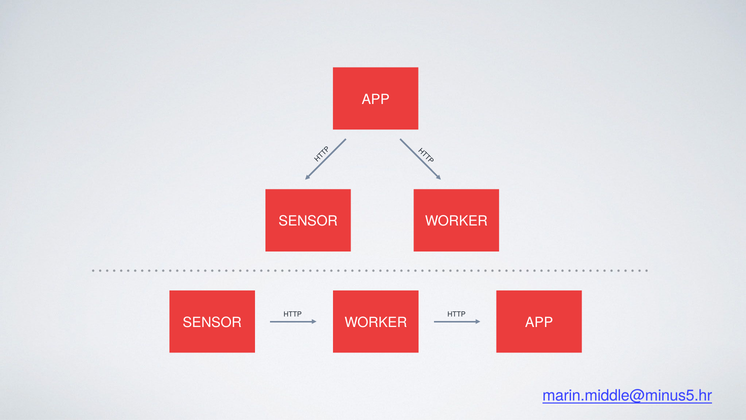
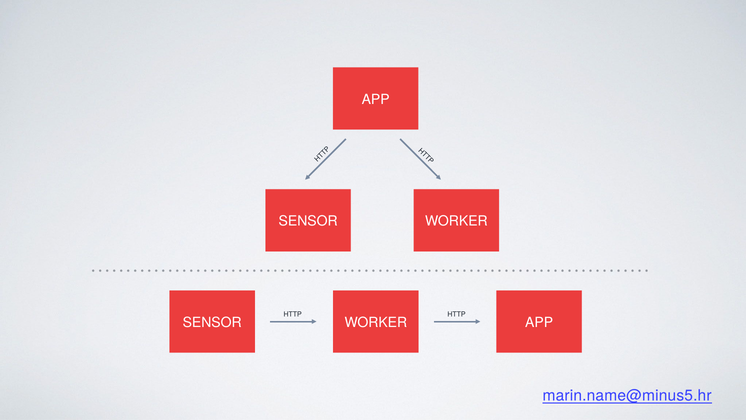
marin.middle@minus5.hr: marin.middle@minus5.hr -> marin.name@minus5.hr
